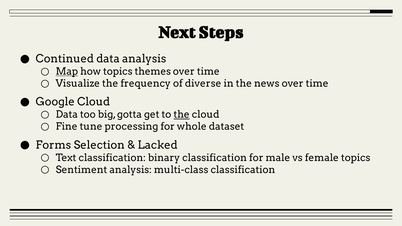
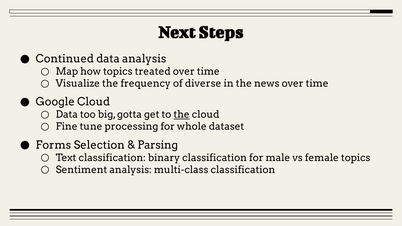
Map underline: present -> none
themes: themes -> treated
Lacked: Lacked -> Parsing
